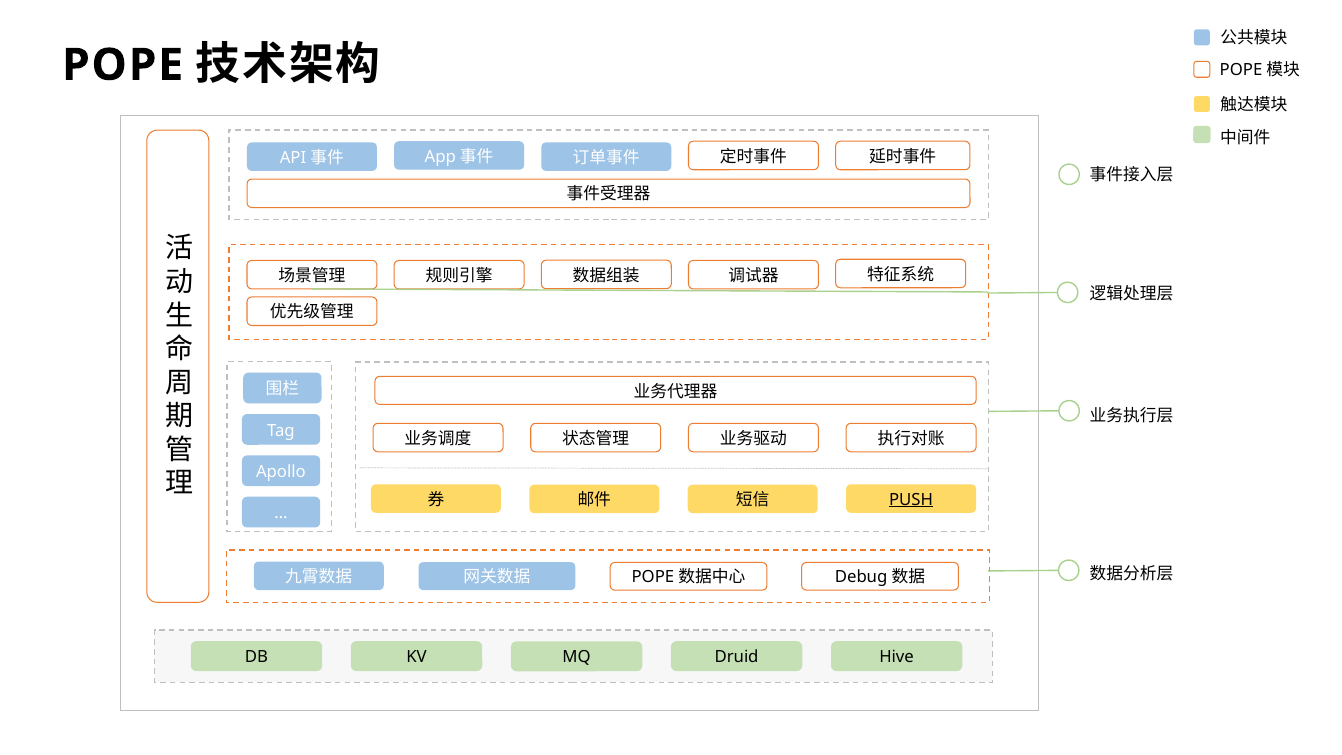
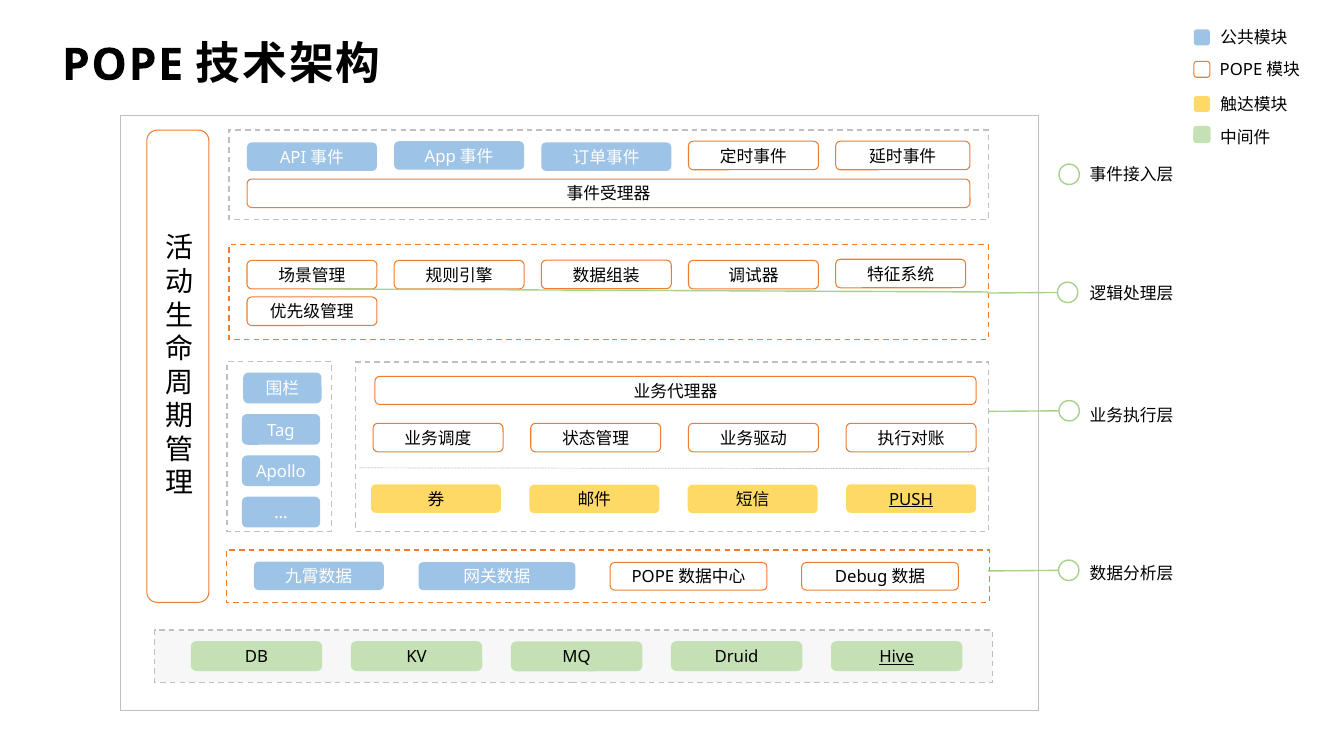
Hive underline: none -> present
